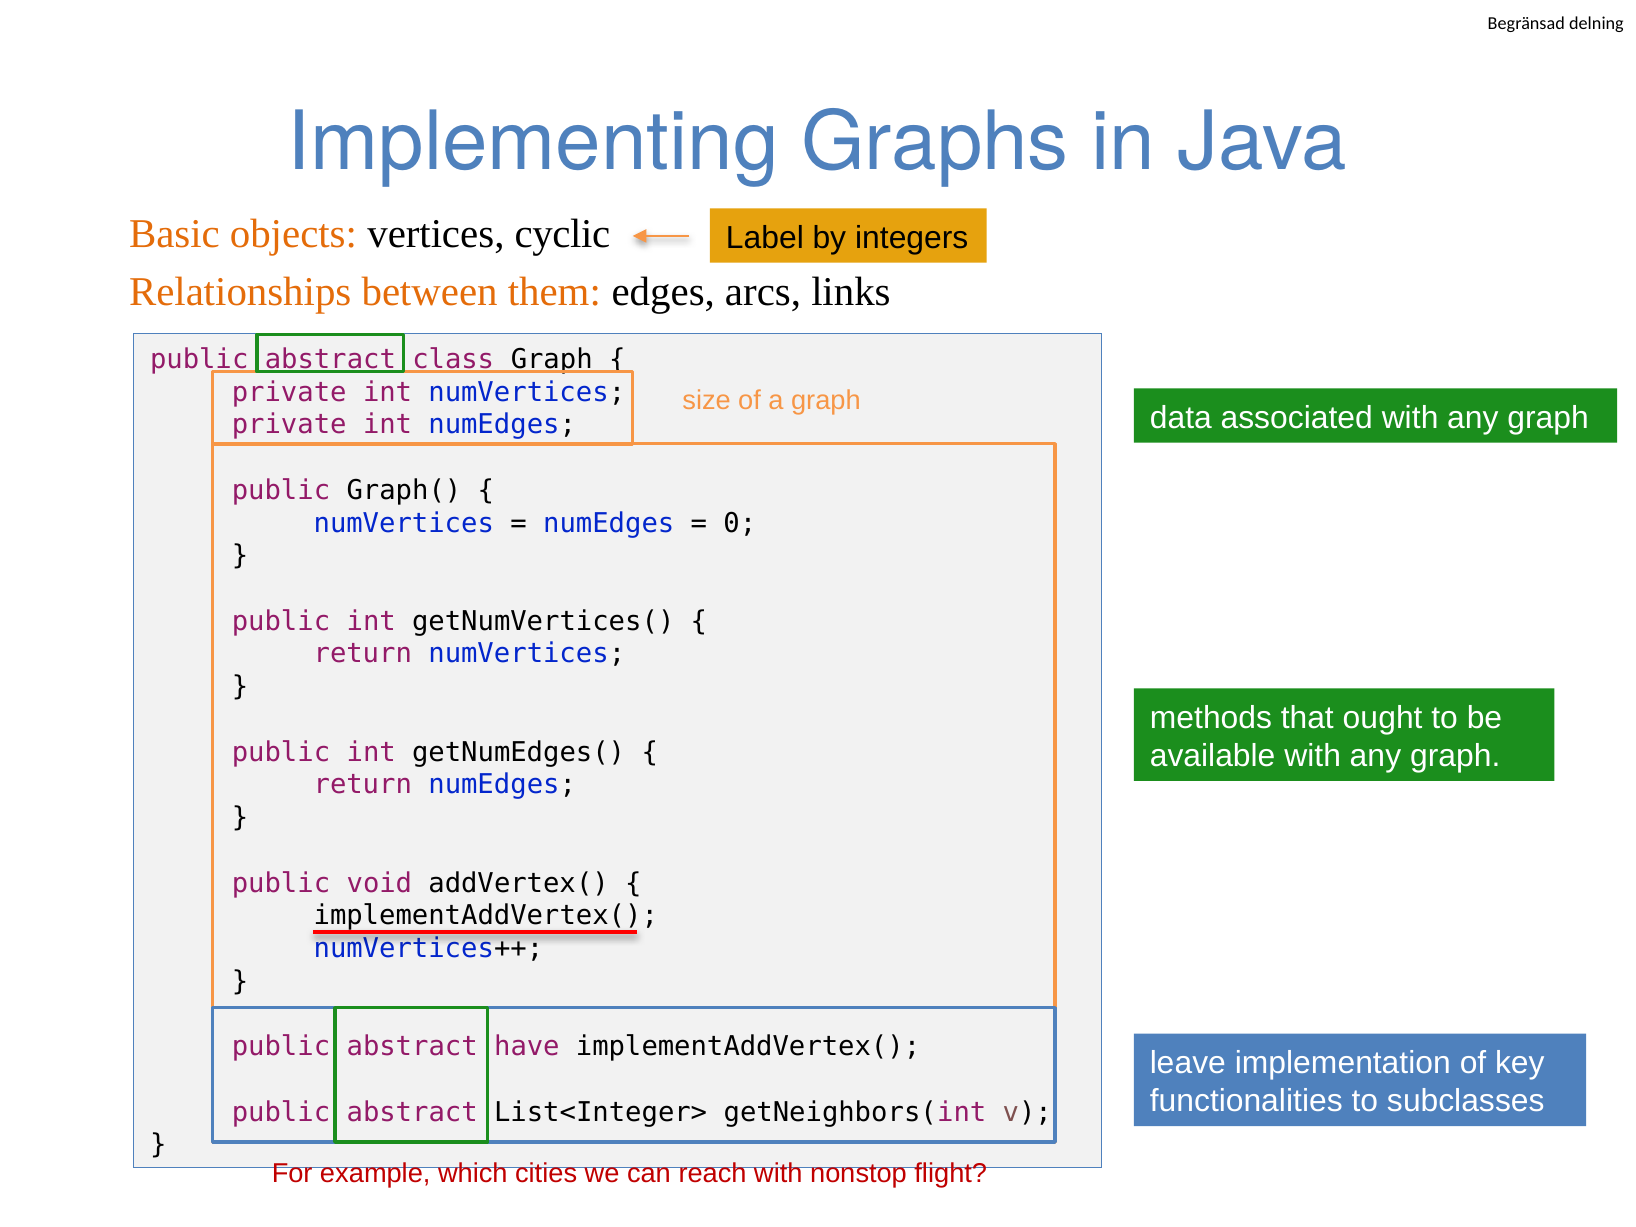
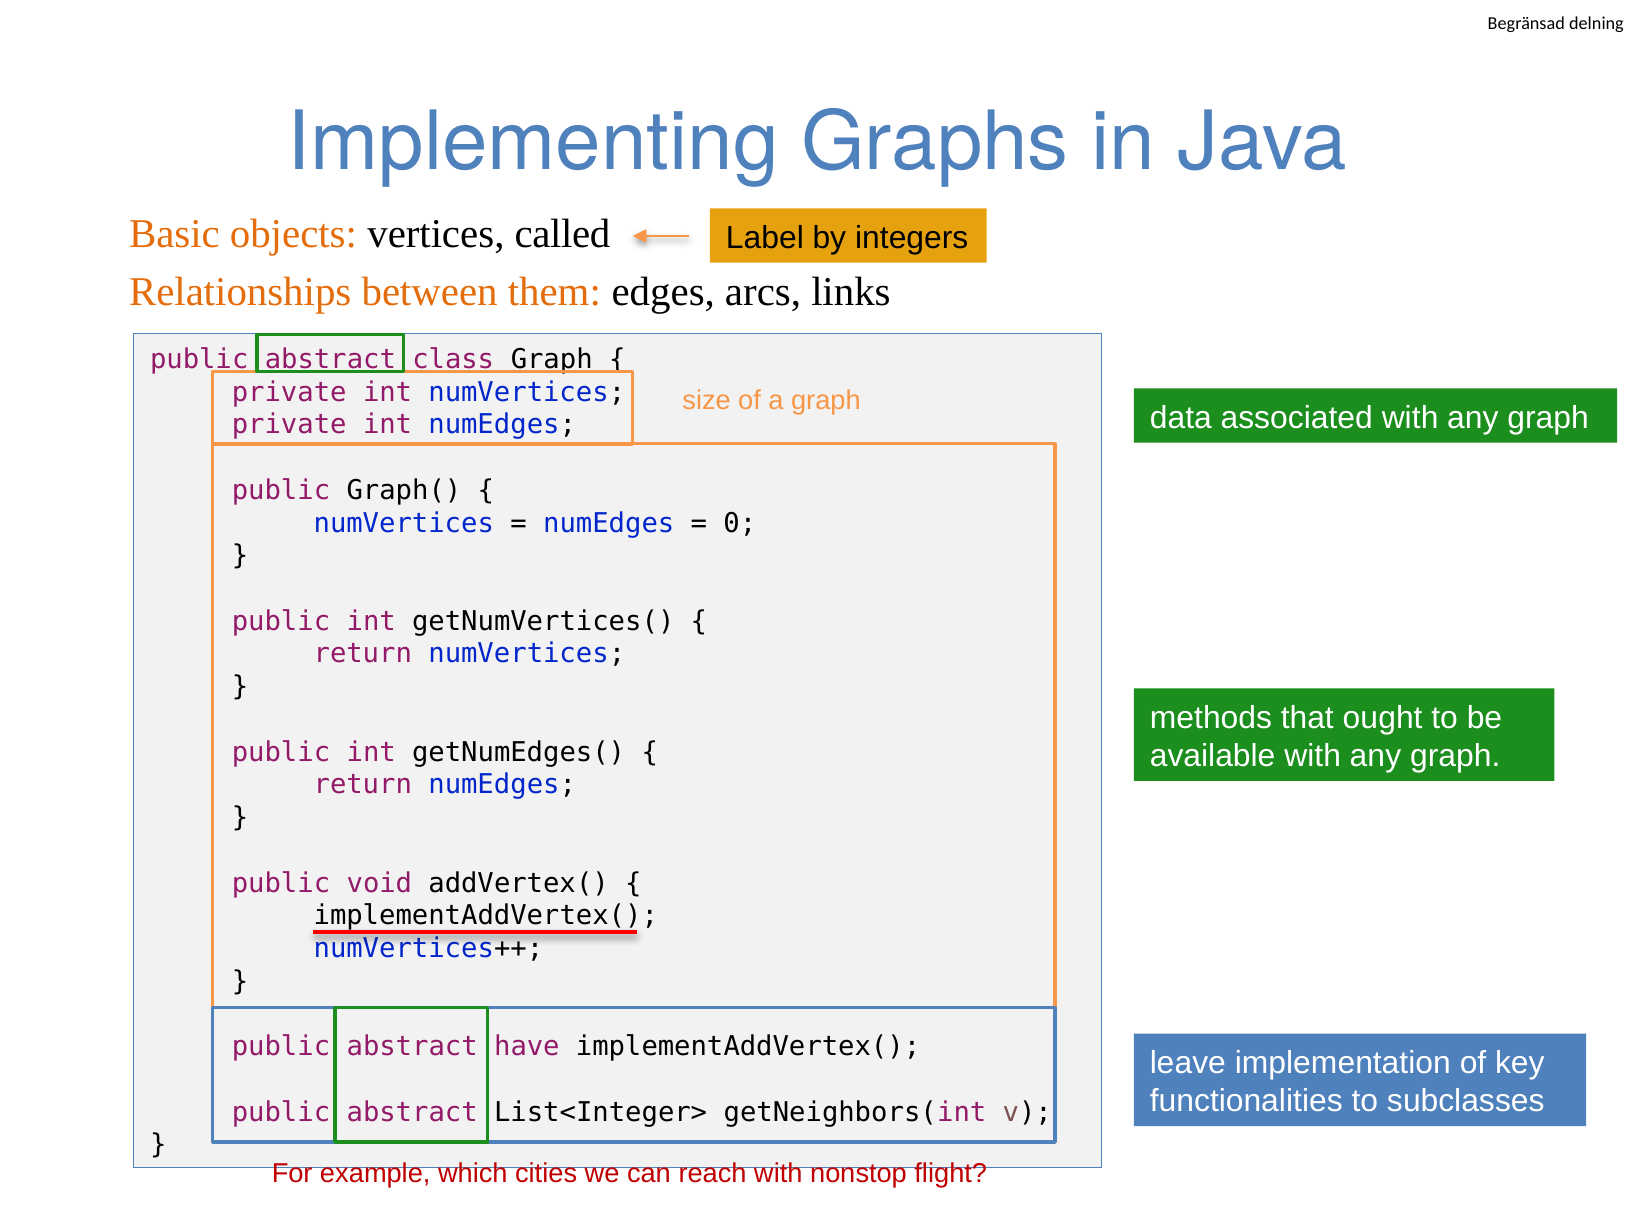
cyclic: cyclic -> called
